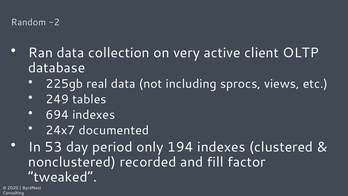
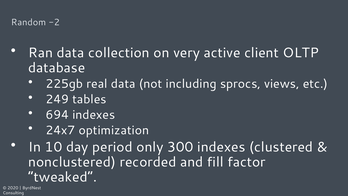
documented: documented -> optimization
53: 53 -> 10
194: 194 -> 300
